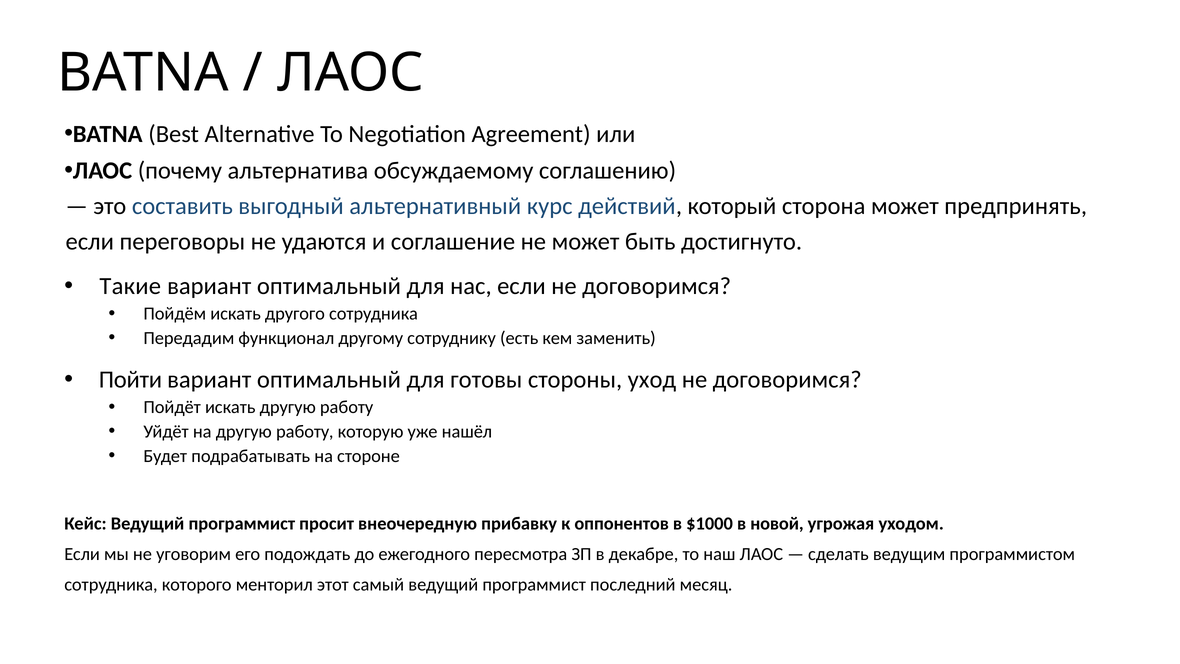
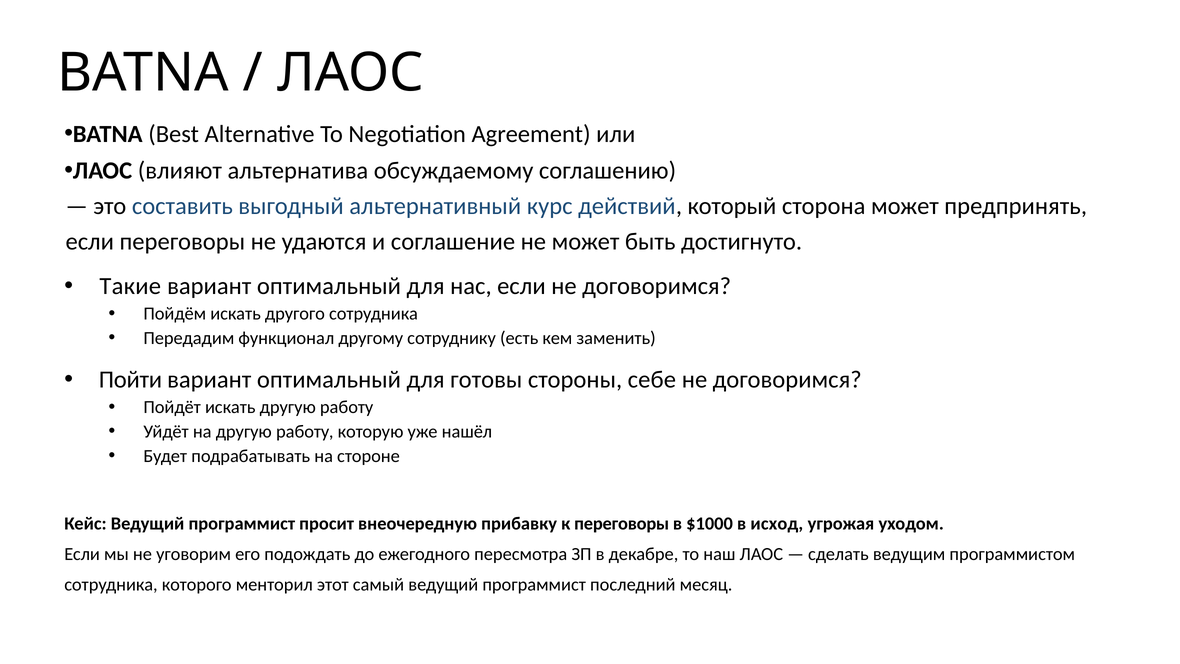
почему: почему -> влияют
уход: уход -> себе
к оппонентов: оппонентов -> переговоры
новой: новой -> исход
